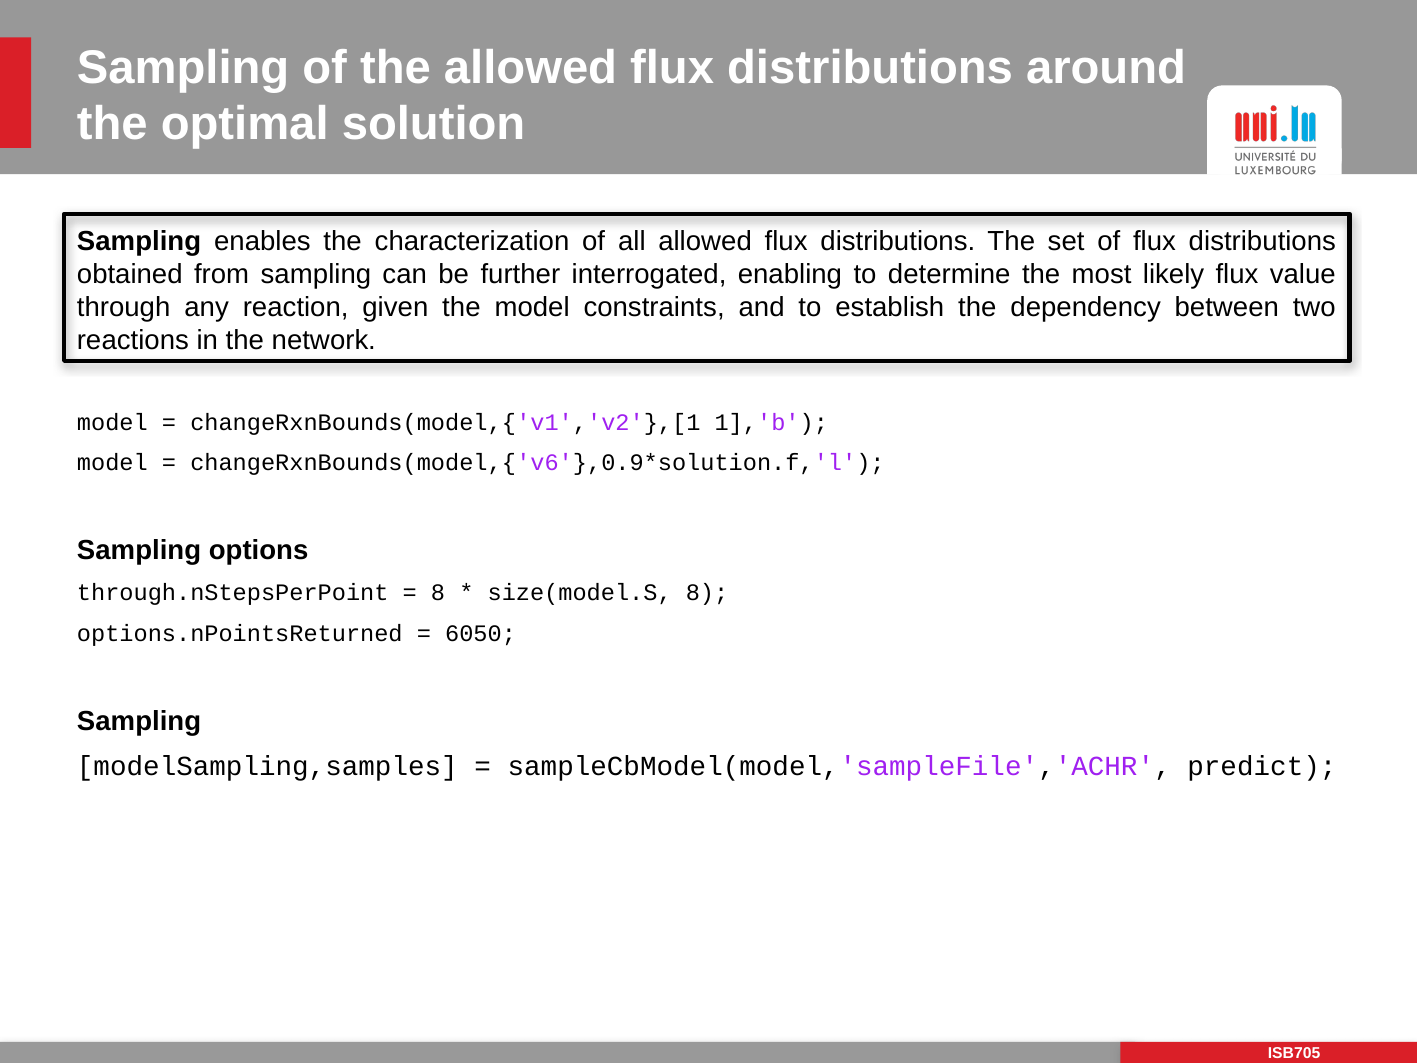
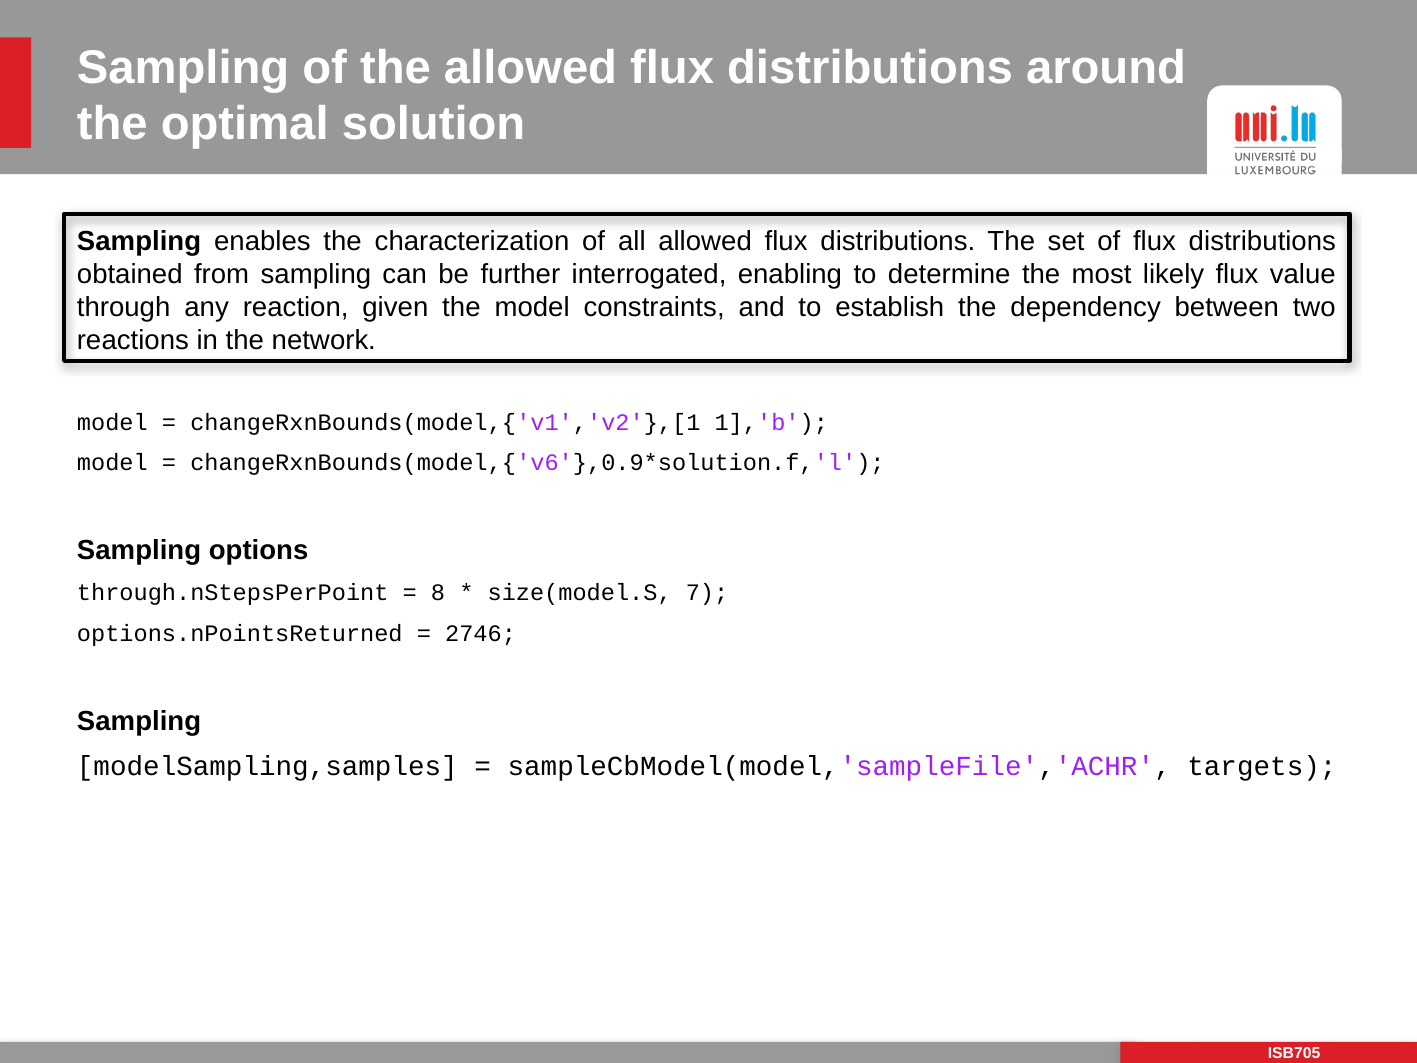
size(model.S 8: 8 -> 7
6050: 6050 -> 2746
predict: predict -> targets
